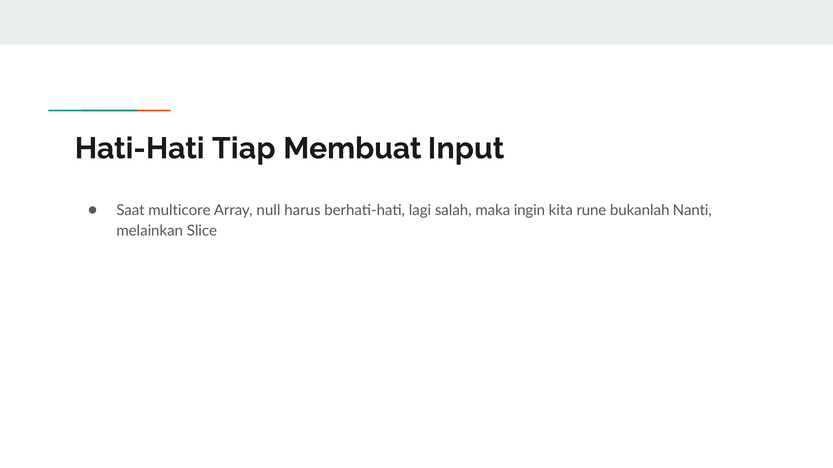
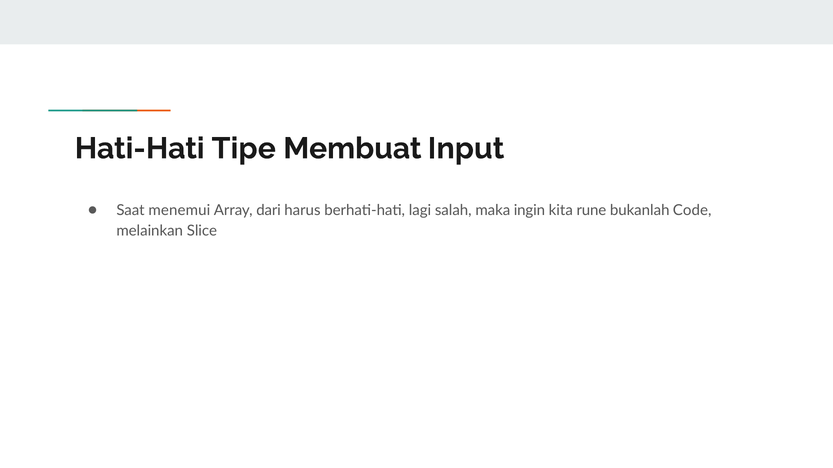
Tiap: Tiap -> Tipe
multicore: multicore -> menemui
null: null -> dari
Nanti: Nanti -> Code
